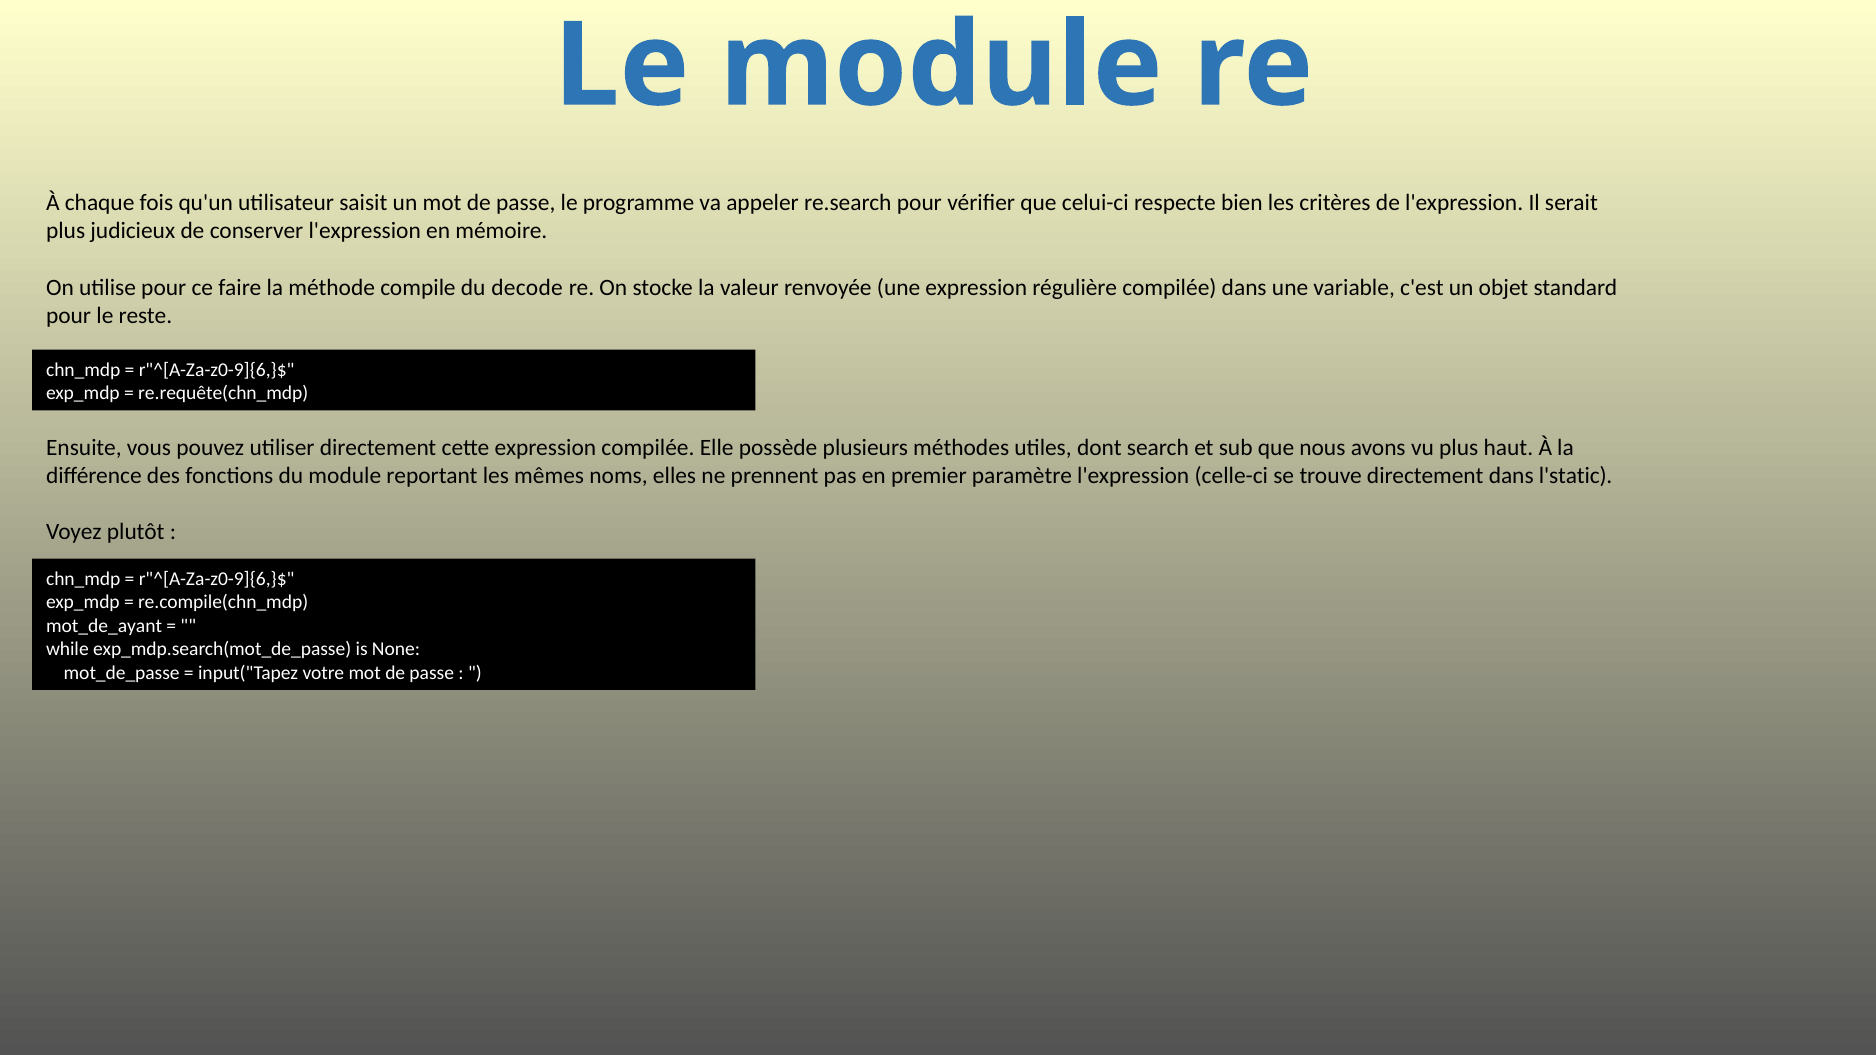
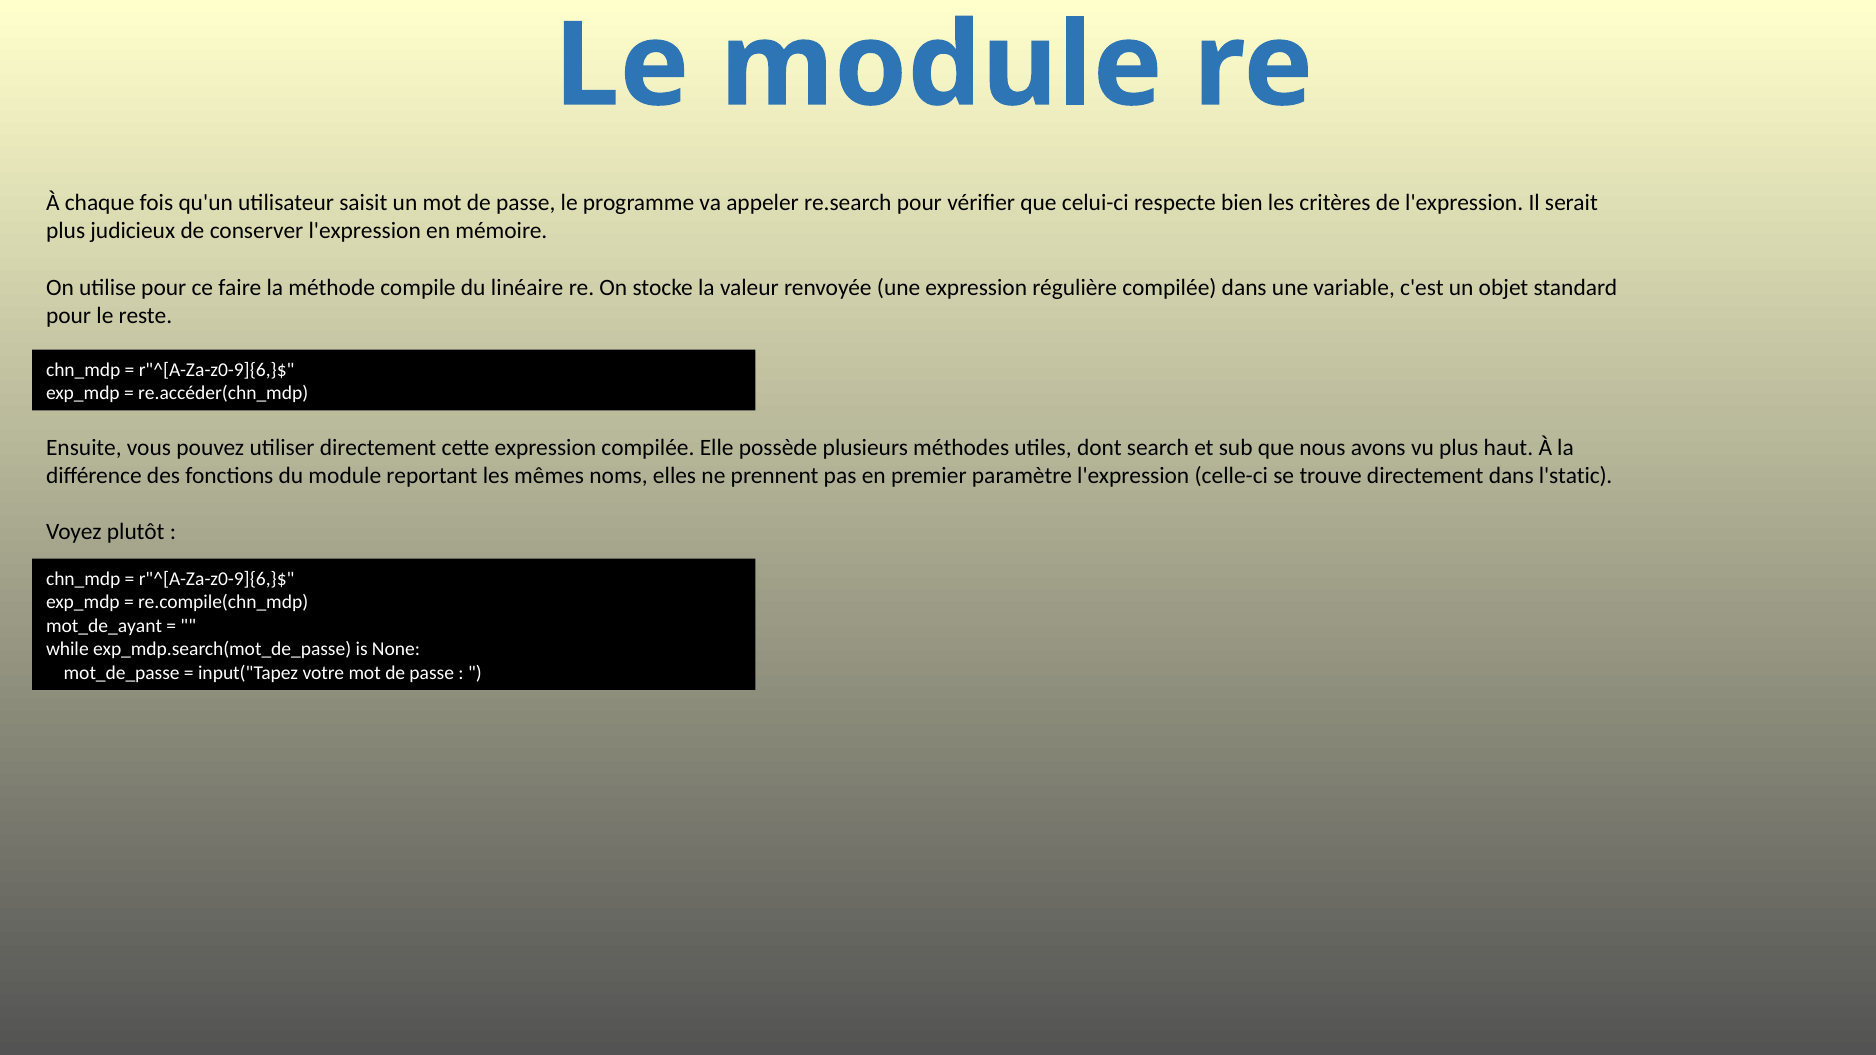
decode: decode -> linéaire
re.requête(chn_mdp: re.requête(chn_mdp -> re.accéder(chn_mdp
